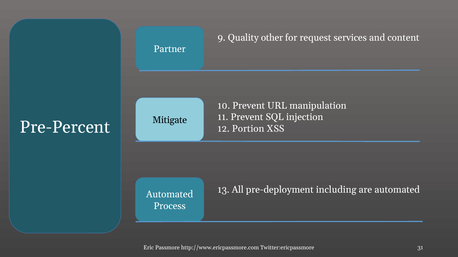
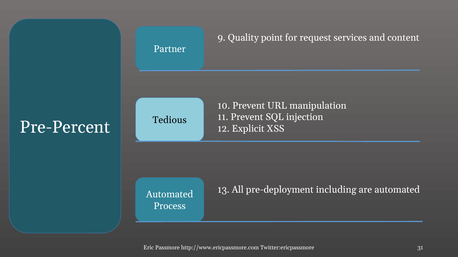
other: other -> point
Mitigate: Mitigate -> Tedious
Portion: Portion -> Explicit
